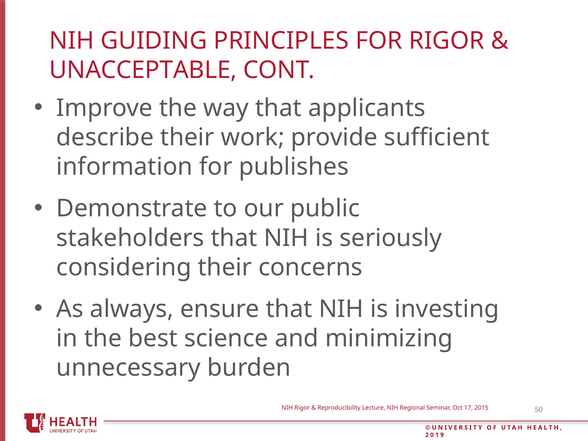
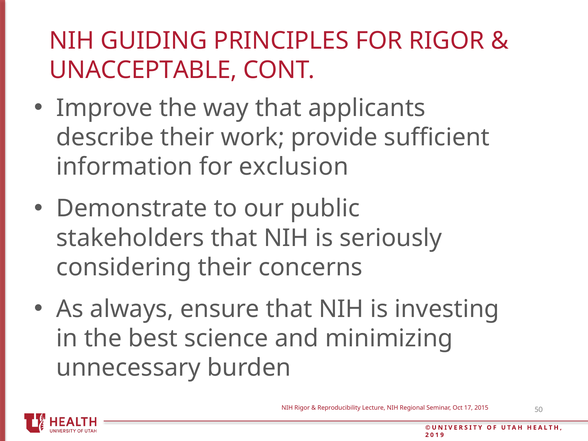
publishes: publishes -> exclusion
